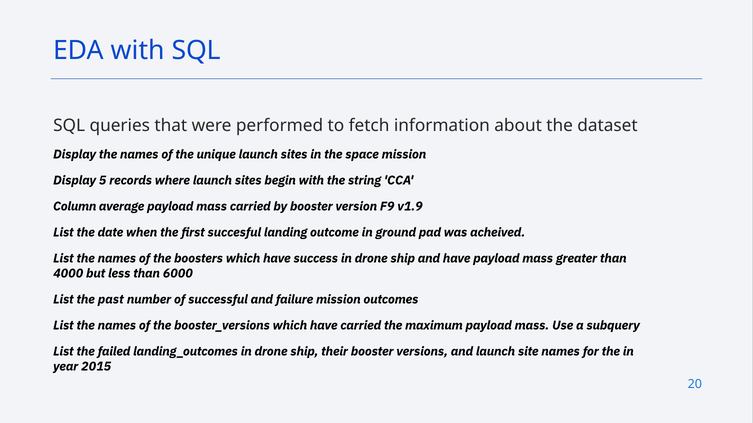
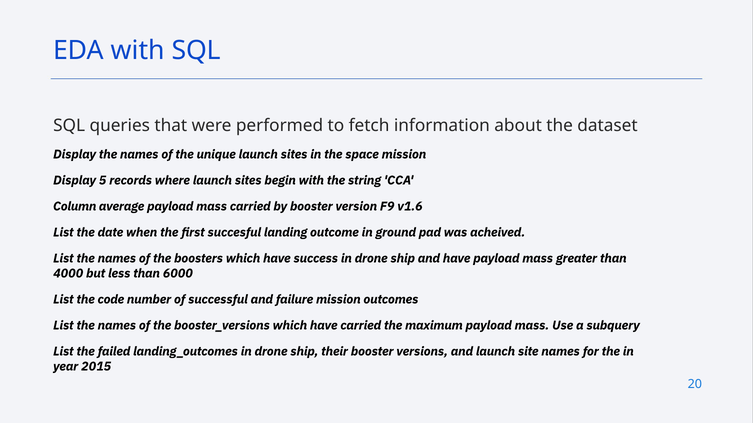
v1.9: v1.9 -> v1.6
past: past -> code
